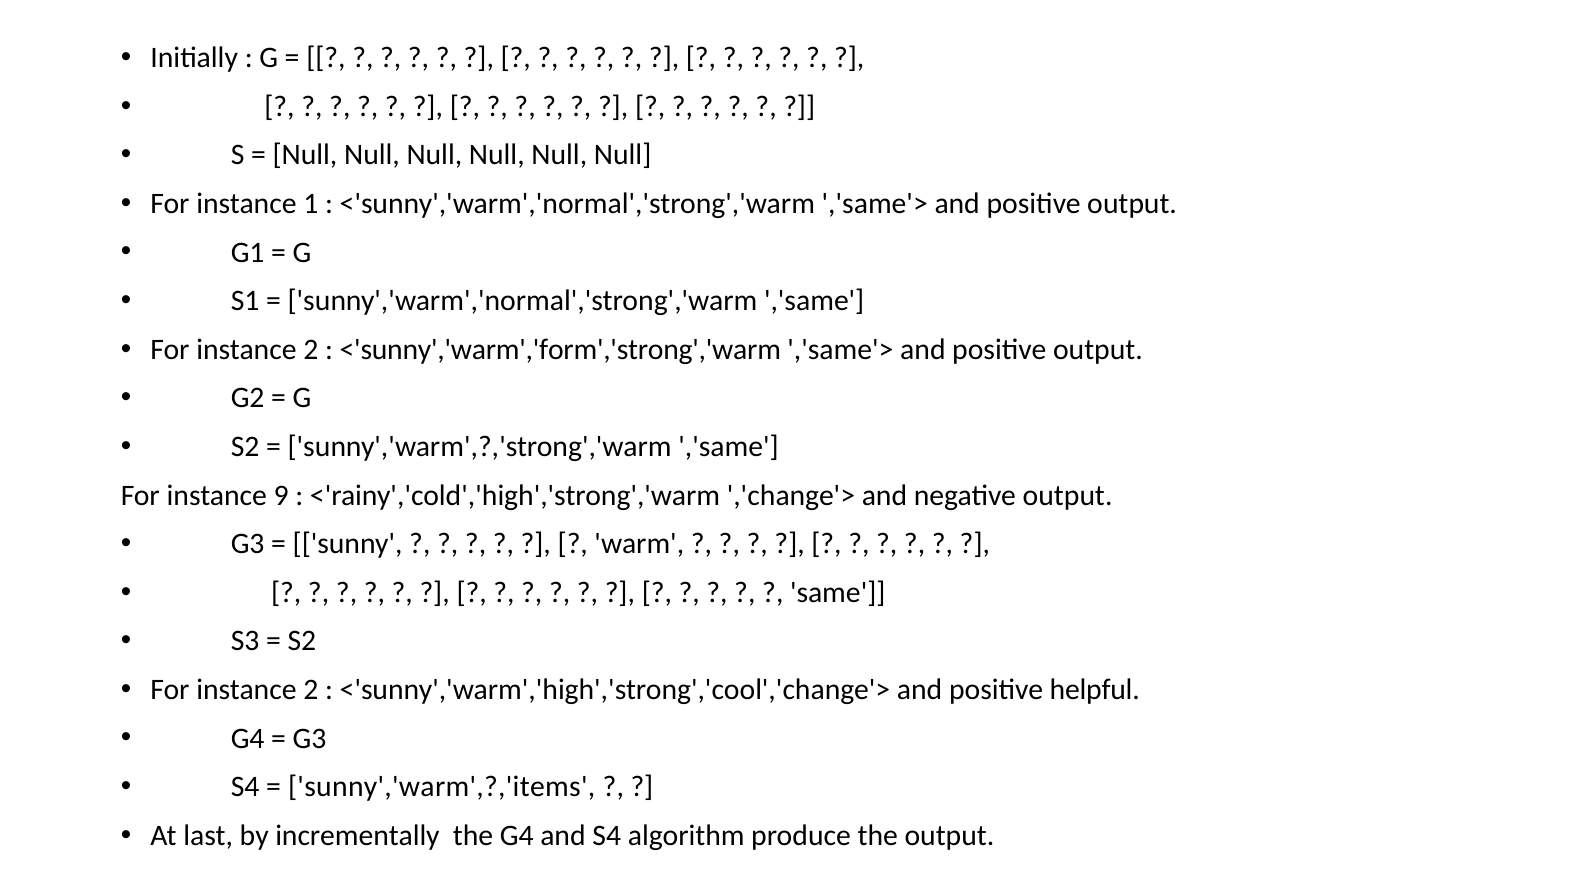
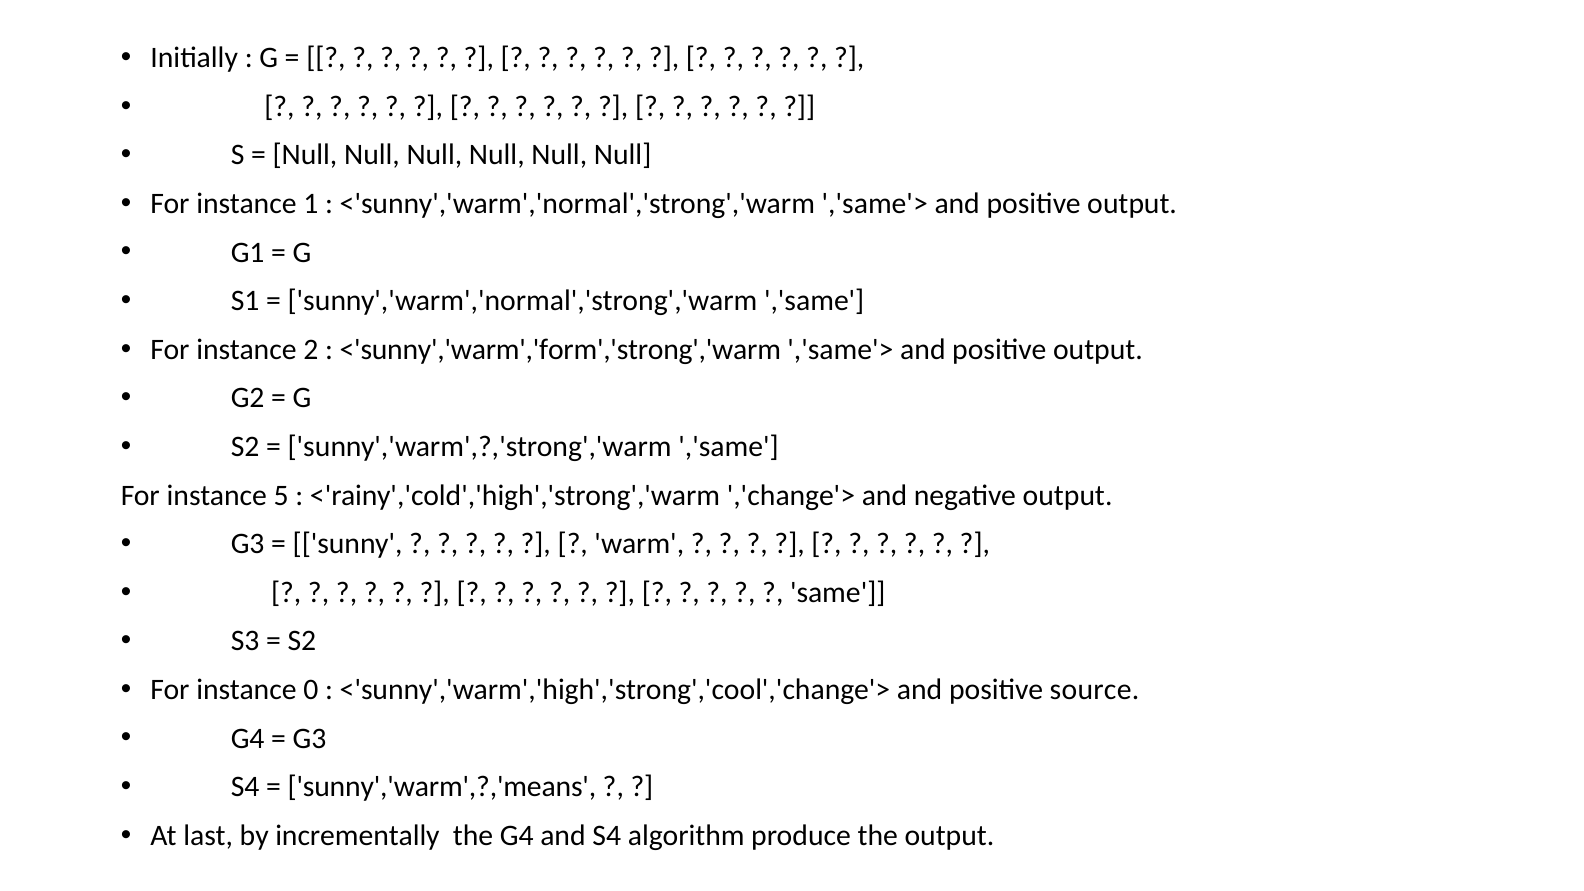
9: 9 -> 5
2 at (311, 690): 2 -> 0
helpful: helpful -> source
sunny','warm',?,'items: sunny','warm',?,'items -> sunny','warm',?,'means
